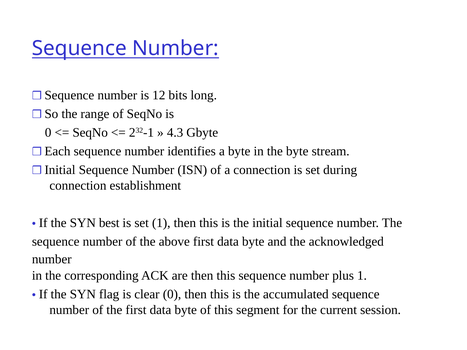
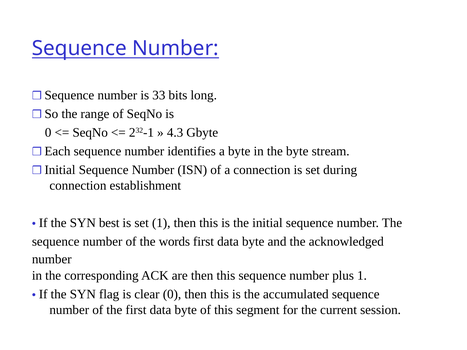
12: 12 -> 33
above: above -> words
